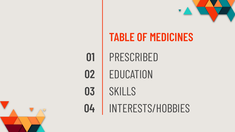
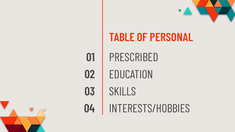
MEDICINES: MEDICINES -> PERSONAL
